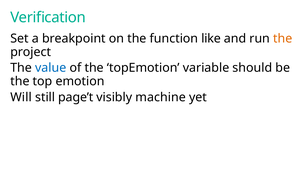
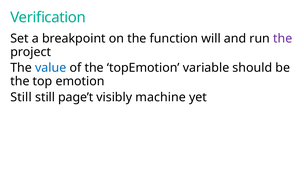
like: like -> will
the at (283, 39) colour: orange -> purple
Will at (21, 97): Will -> Still
